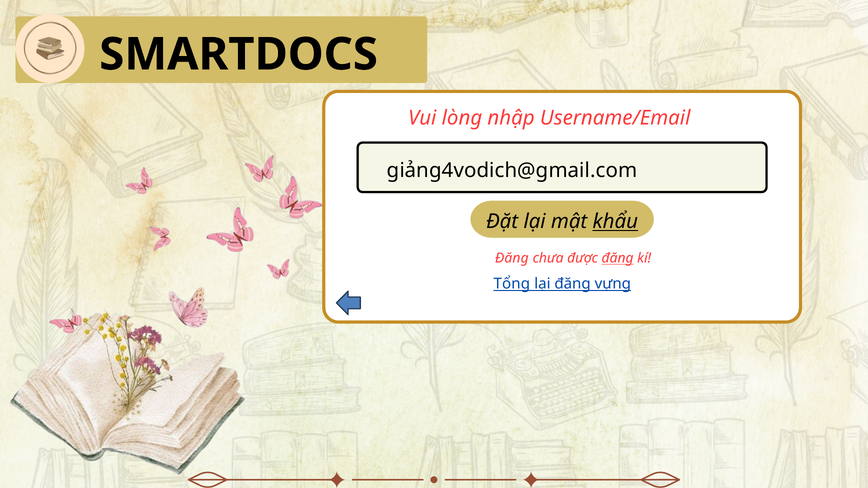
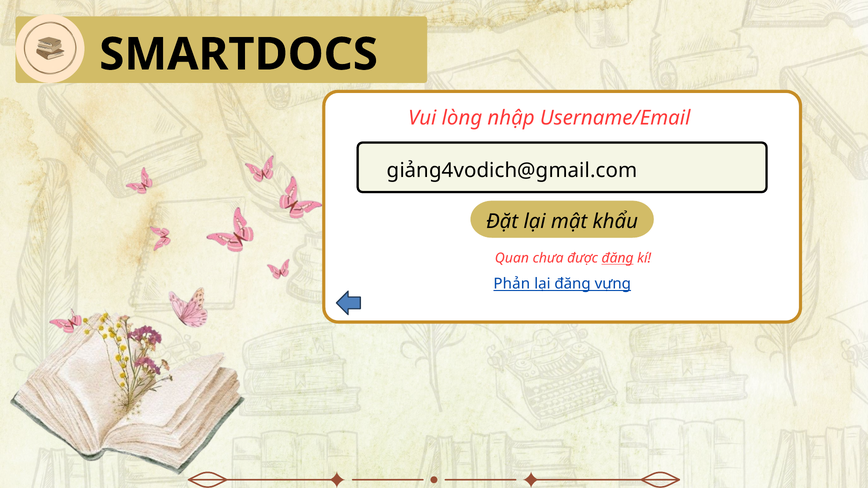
khẩu underline: present -> none
Đăng at (512, 259): Đăng -> Quan
Tổng: Tổng -> Phản
